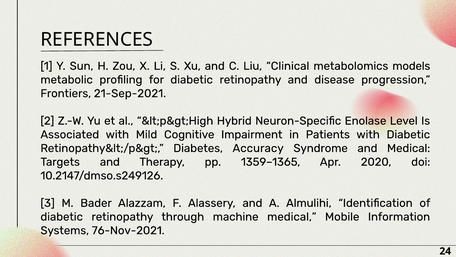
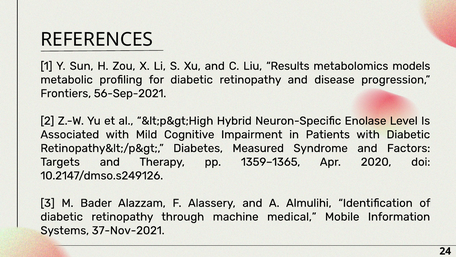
Clinical: Clinical -> Results
21-Sep-2021: 21-Sep-2021 -> 56-Sep-2021
Accuracy: Accuracy -> Measured
and Medical: Medical -> Factors
76-Nov-2021: 76-Nov-2021 -> 37-Nov-2021
